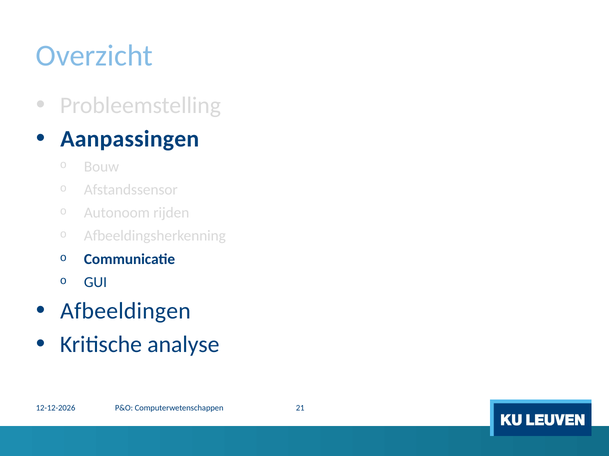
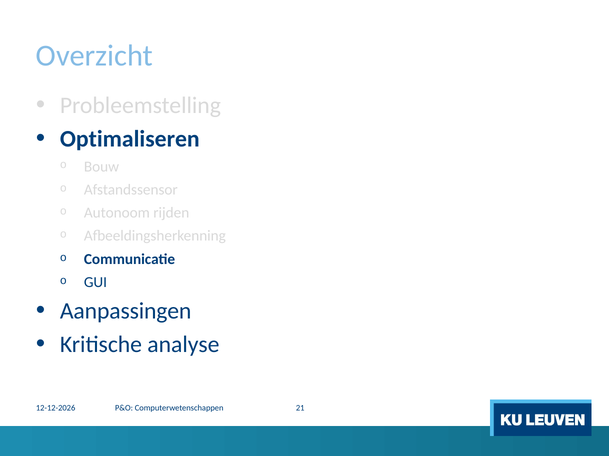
Aanpassingen: Aanpassingen -> Optimaliseren
Afbeeldingen: Afbeeldingen -> Aanpassingen
